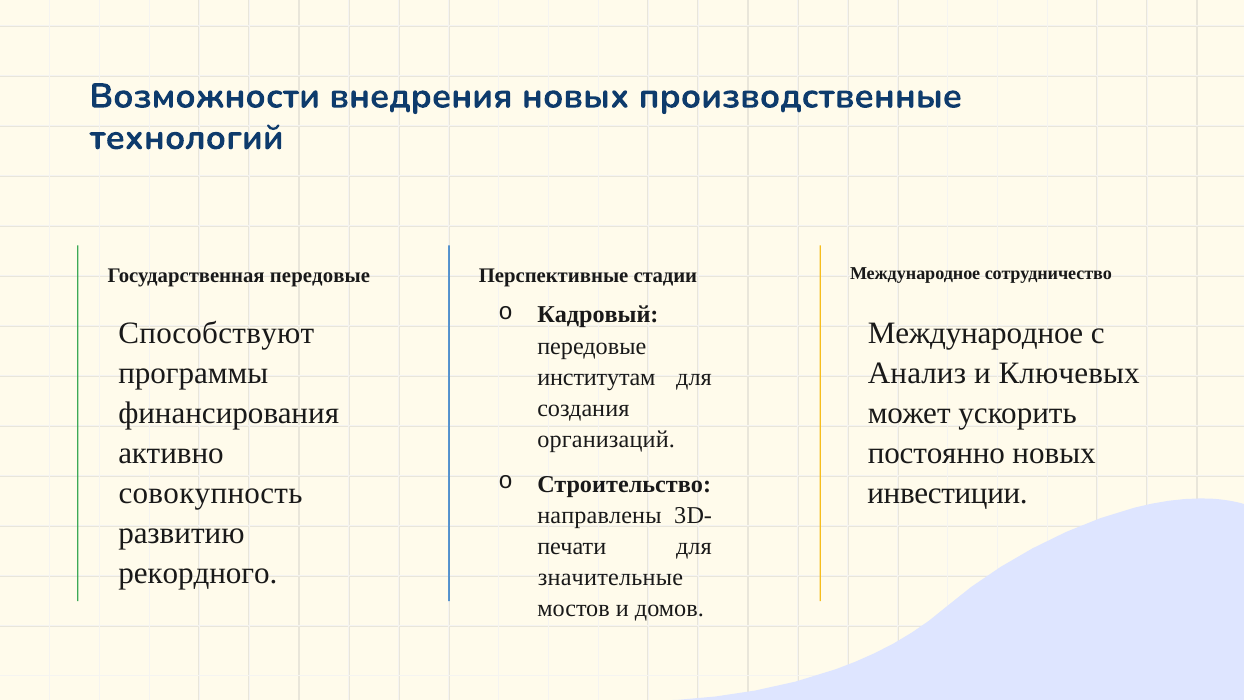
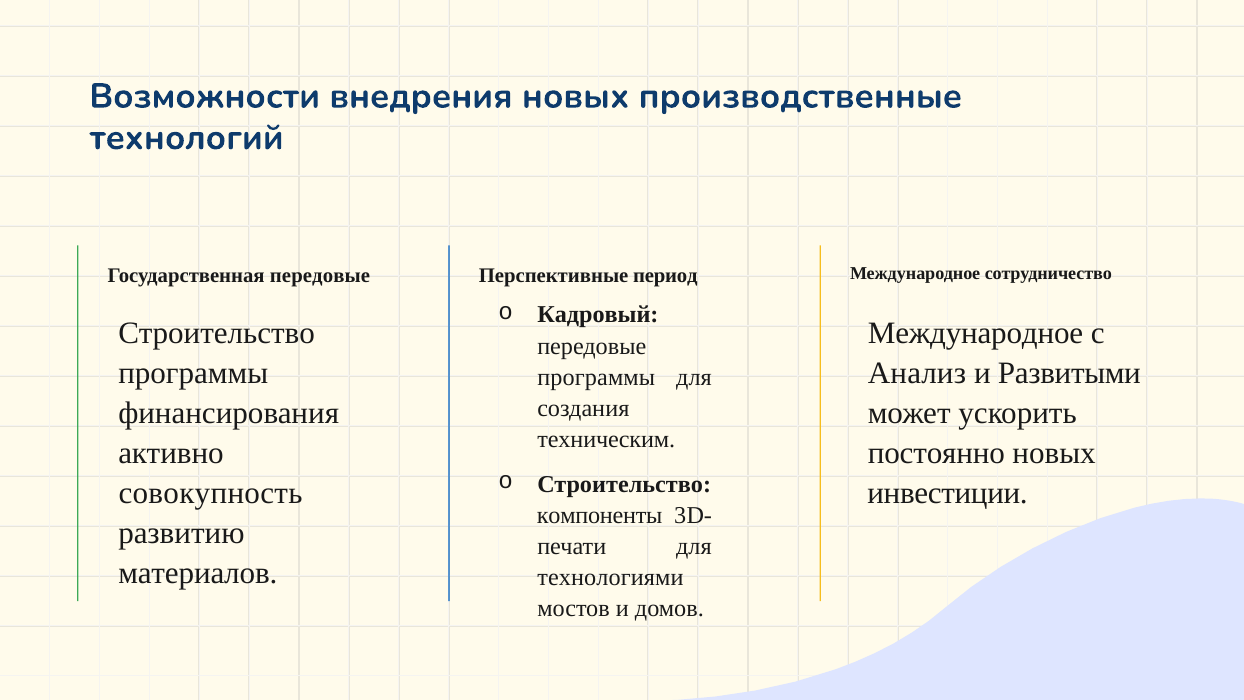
стадии: стадии -> период
Способствуют at (216, 334): Способствуют -> Строительство
Ключевых: Ключевых -> Развитыми
институтам at (596, 377): институтам -> программы
организаций: организаций -> техническим
направлены: направлены -> компоненты
рекордного: рекордного -> материалов
значительные: значительные -> технологиями
